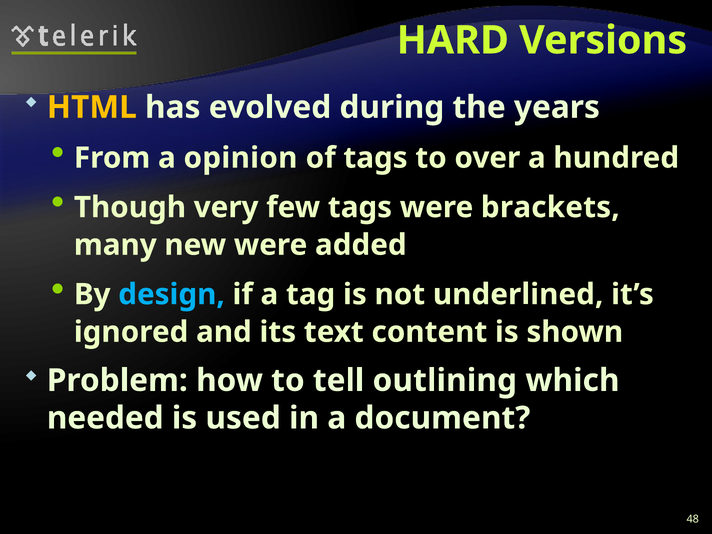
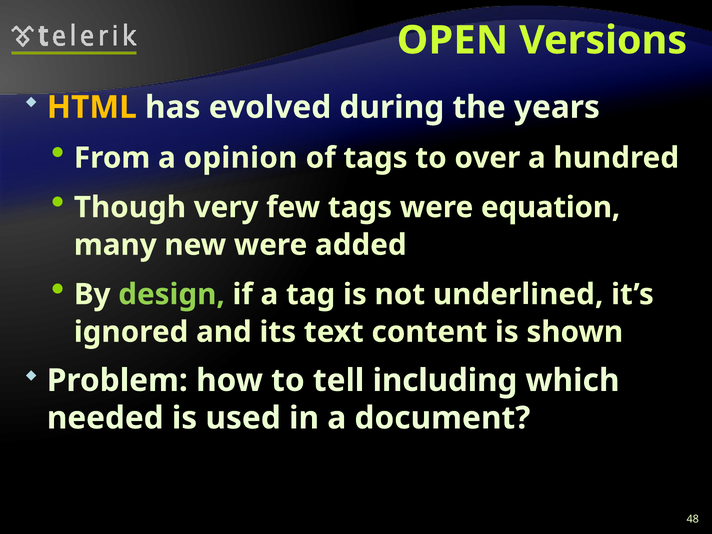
HARD: HARD -> OPEN
brackets: brackets -> equation
design colour: light blue -> light green
outlining: outlining -> including
